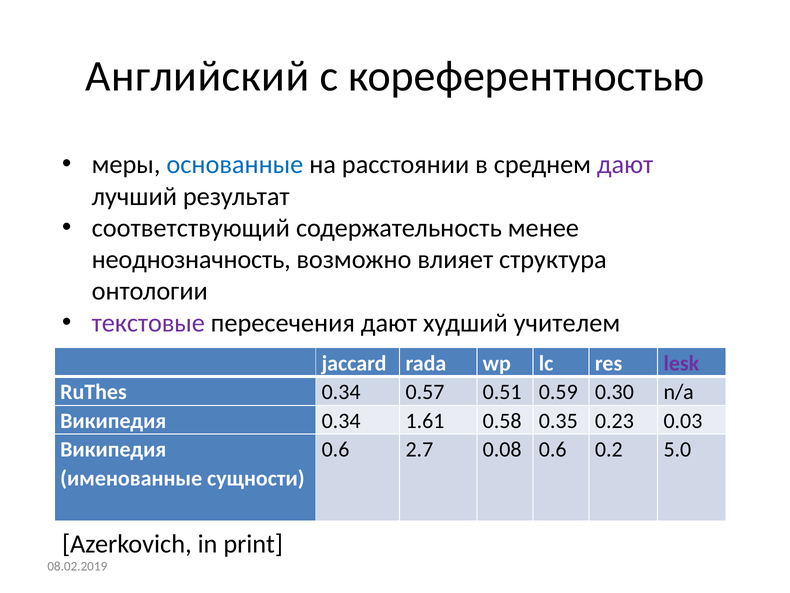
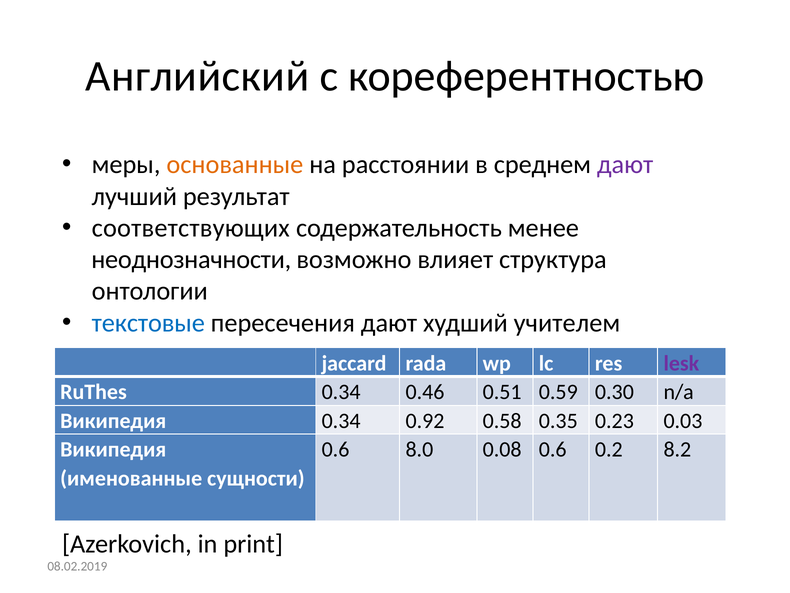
основанные colour: blue -> orange
соответствующий: соответствующий -> соответствующих
неоднозначность: неоднозначность -> неоднозначности
текстовые colour: purple -> blue
0.57: 0.57 -> 0.46
1.61: 1.61 -> 0.92
2.7: 2.7 -> 8.0
5.0: 5.0 -> 8.2
